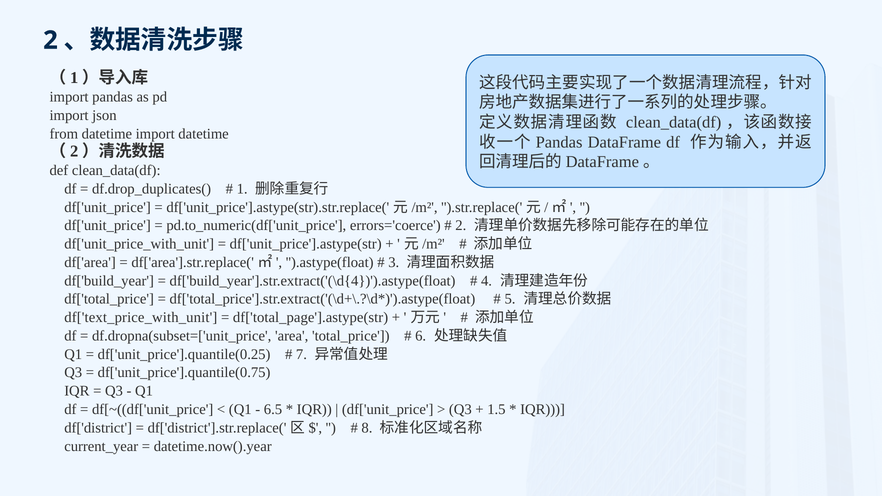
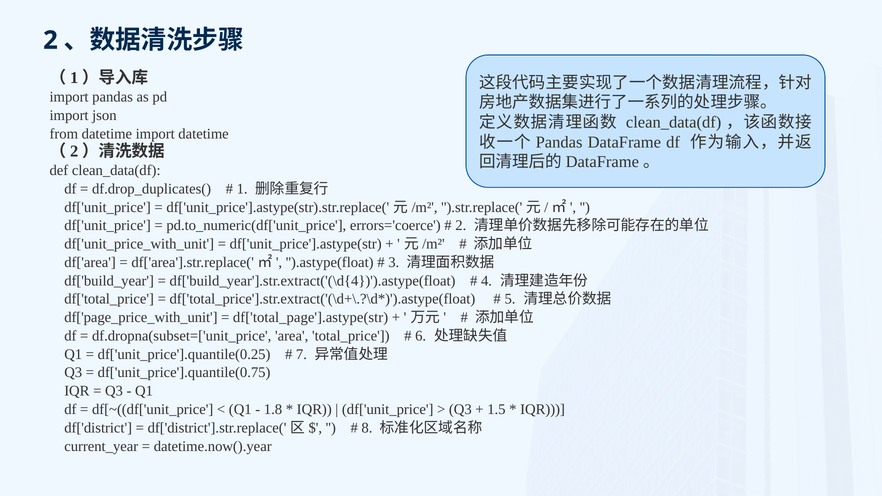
df['text_price_with_unit: df['text_price_with_unit -> df['page_price_with_unit
6.5: 6.5 -> 1.8
